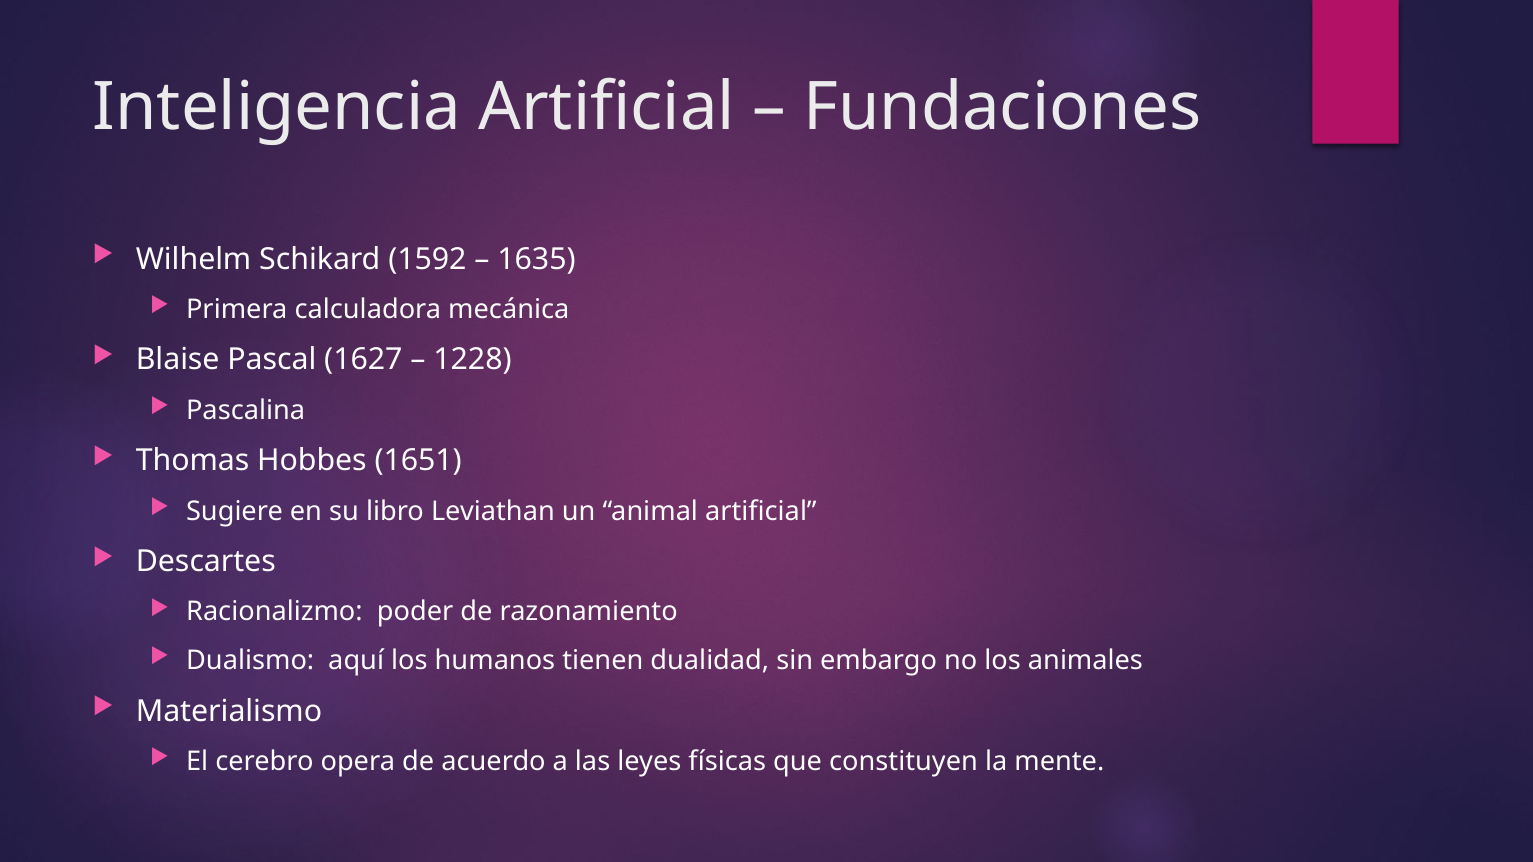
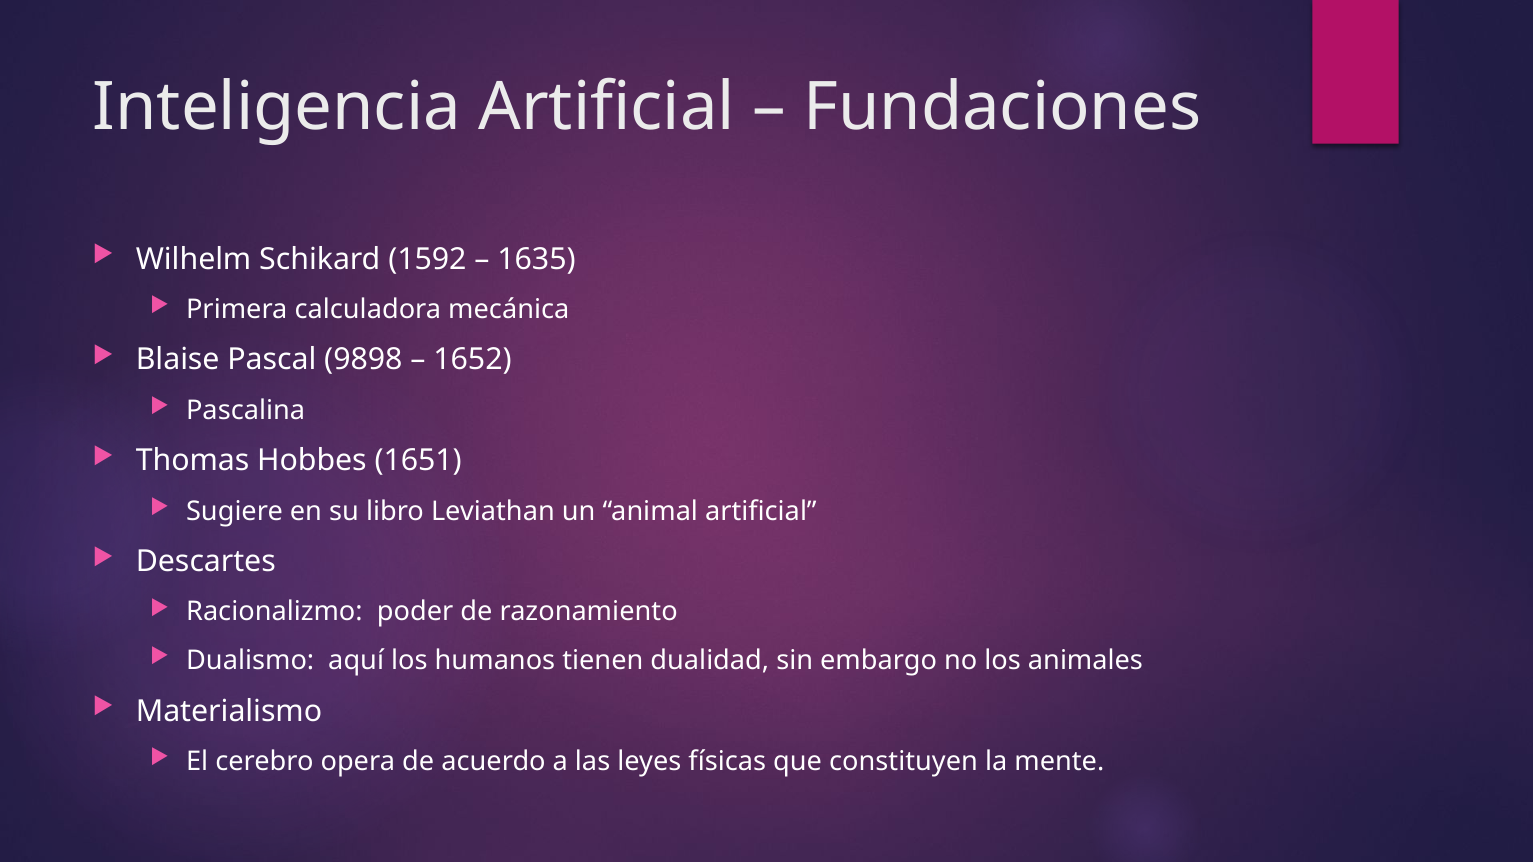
1627: 1627 -> 9898
1228: 1228 -> 1652
